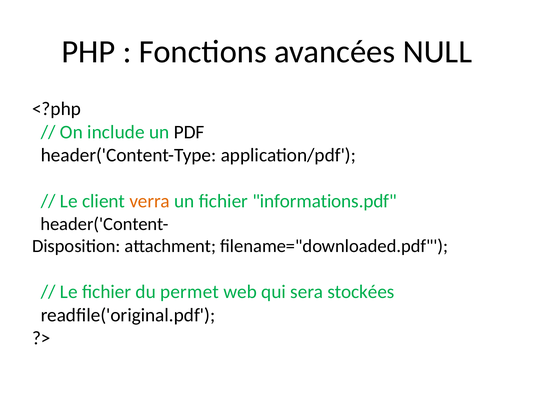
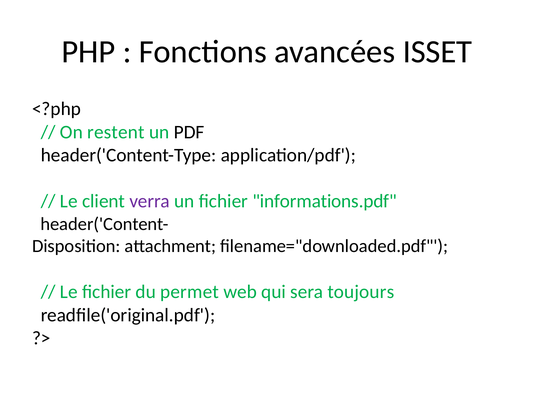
NULL: NULL -> ISSET
include: include -> restent
verra colour: orange -> purple
stockées: stockées -> toujours
